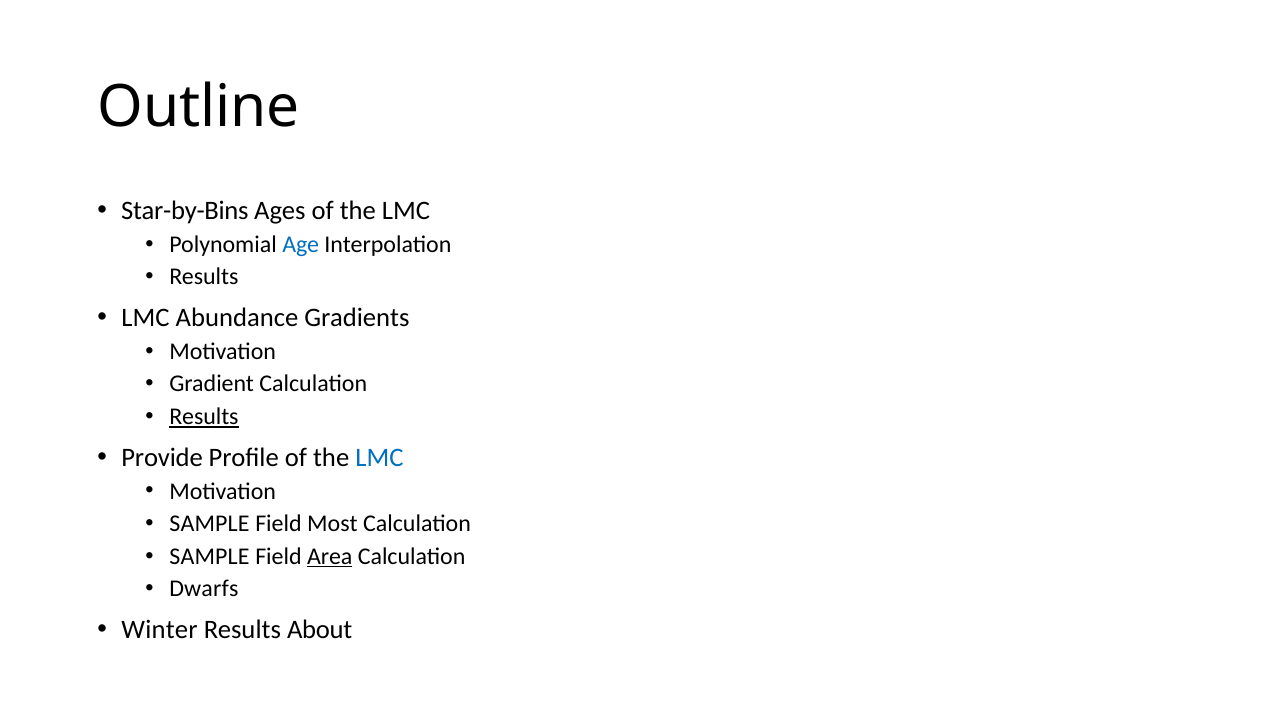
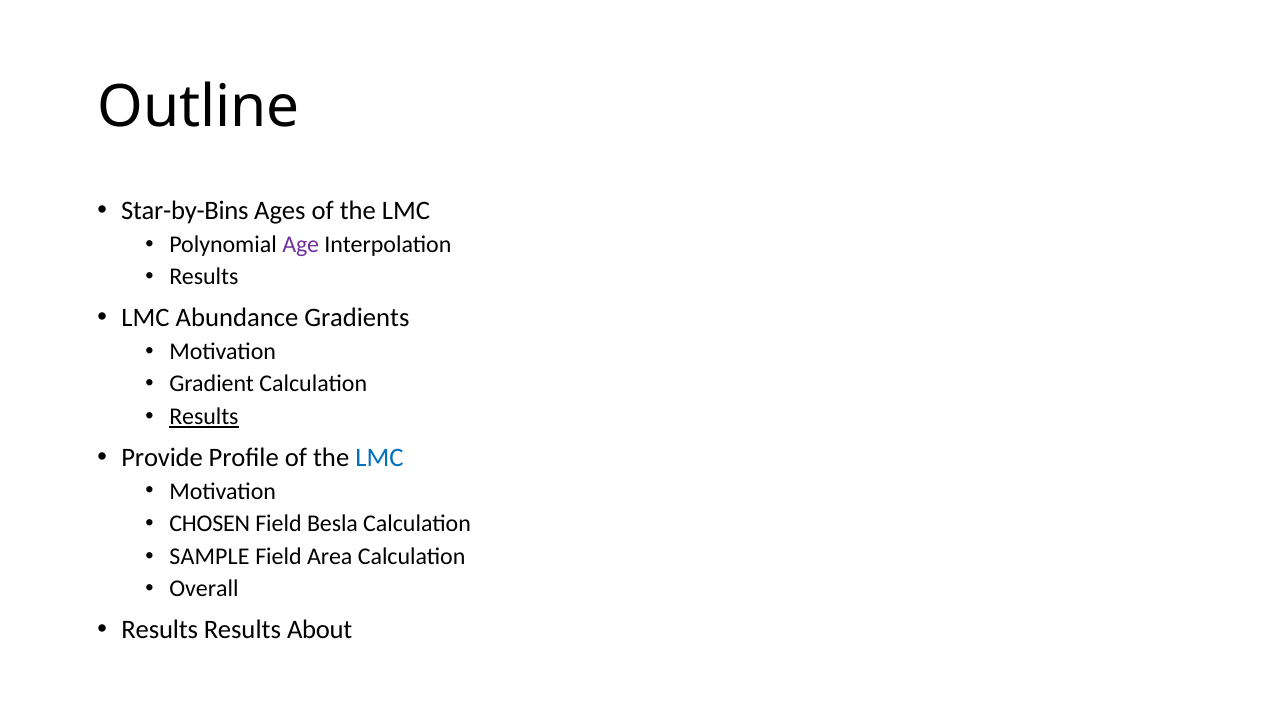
Age colour: blue -> purple
SAMPLE at (209, 524): SAMPLE -> CHOSEN
Most: Most -> Besla
Area underline: present -> none
Dwarfs: Dwarfs -> Overall
Winter at (159, 629): Winter -> Results
